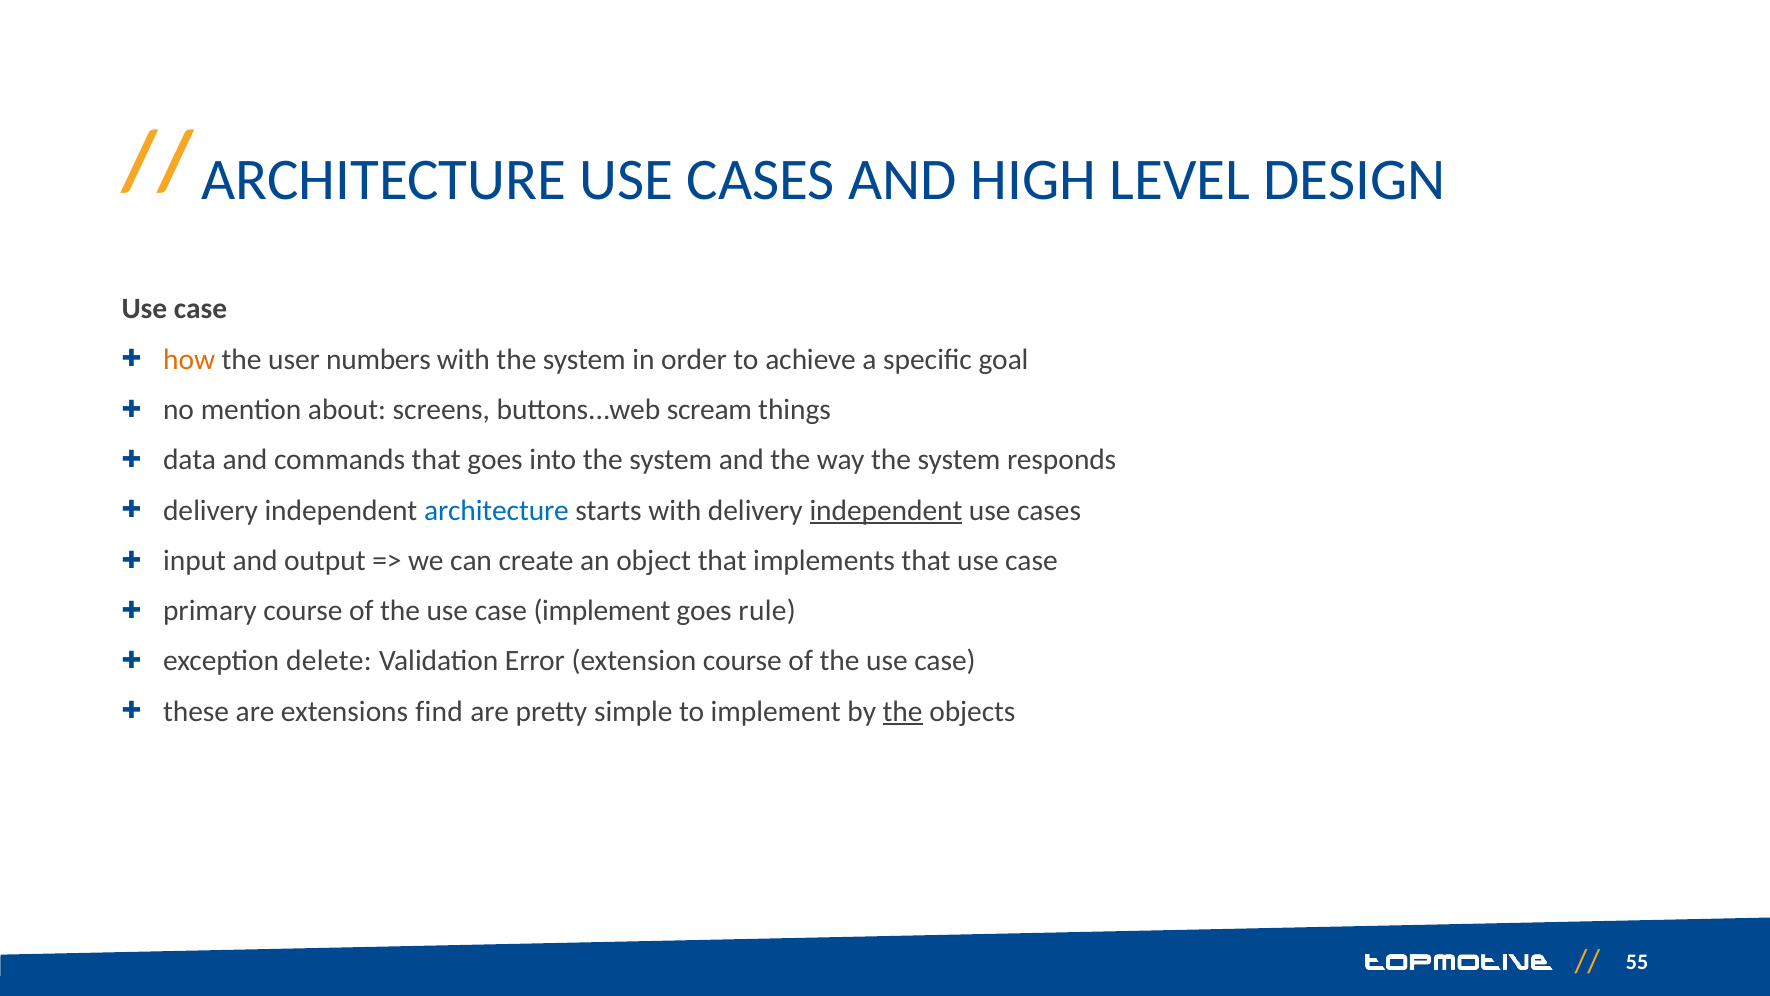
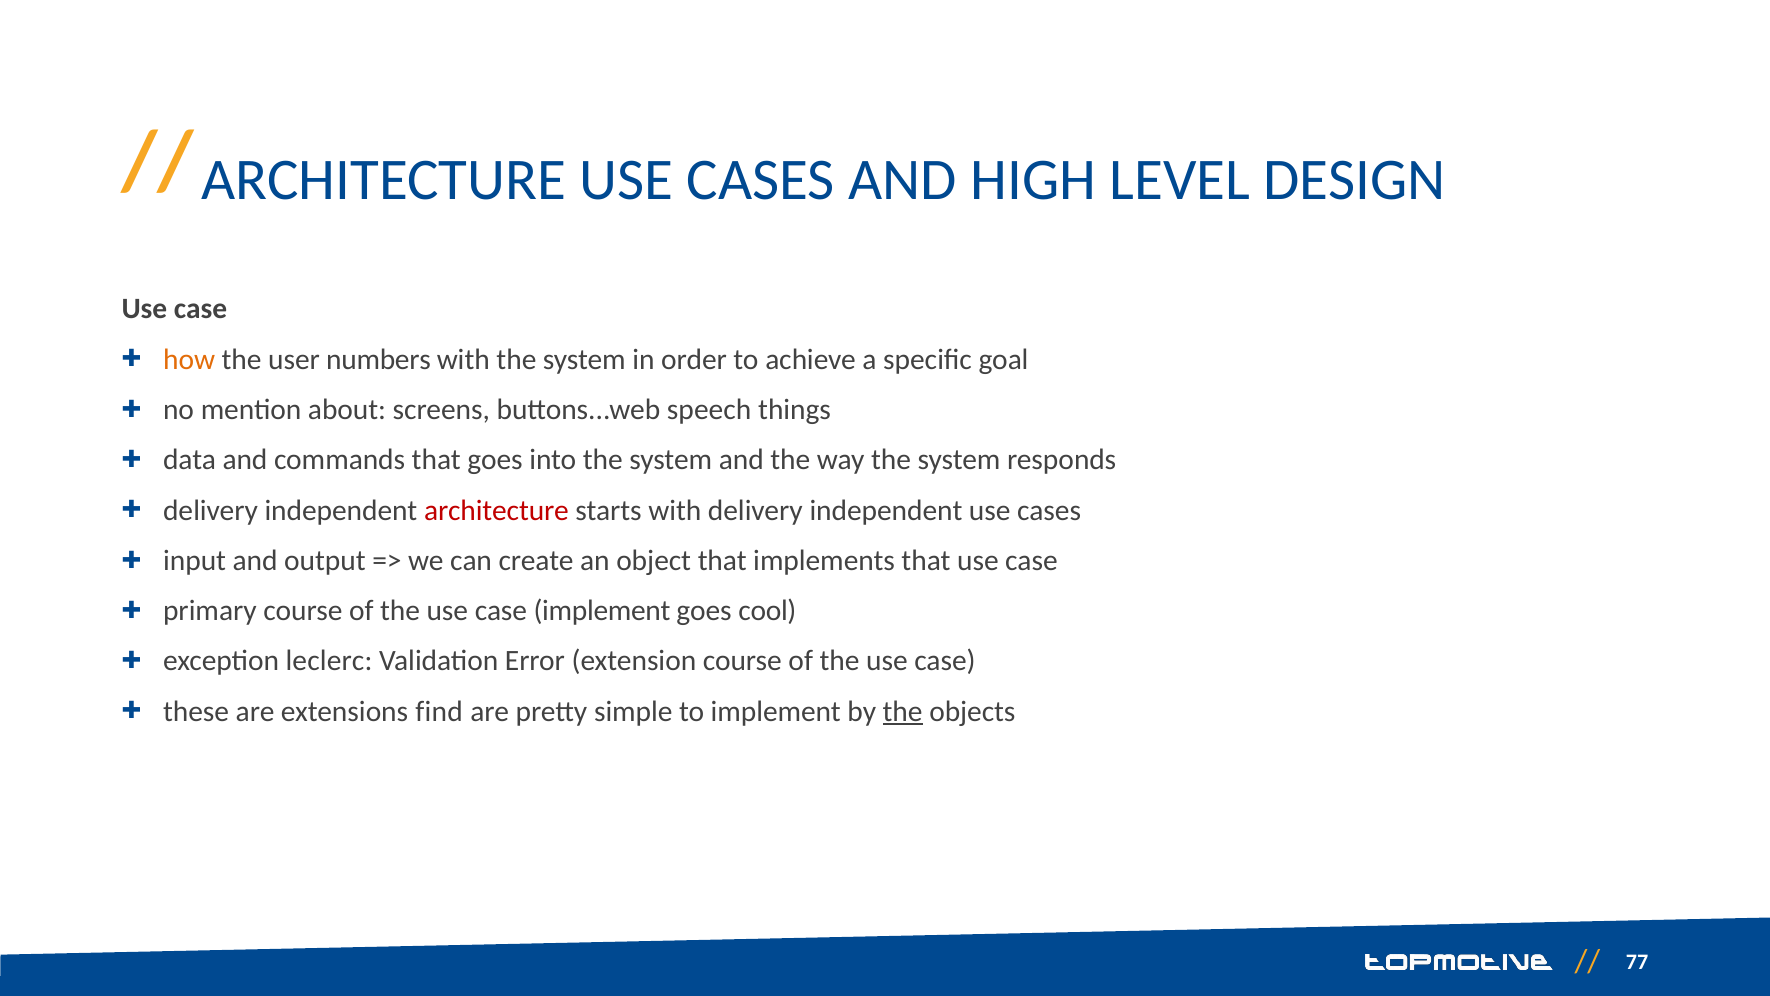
scream: scream -> speech
architecture at (496, 510) colour: blue -> red
independent at (886, 510) underline: present -> none
rule: rule -> cool
delete: delete -> leclerc
55: 55 -> 77
